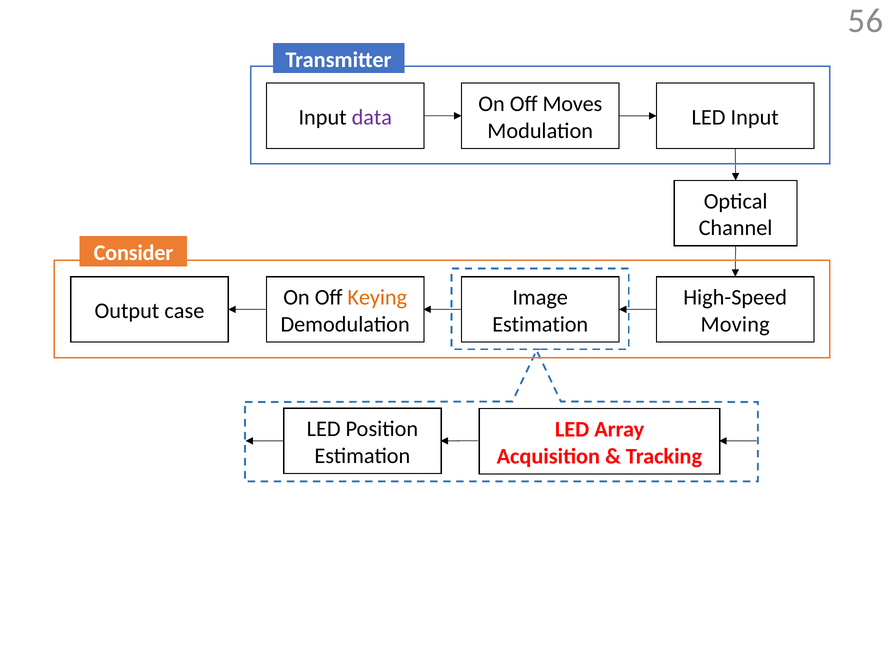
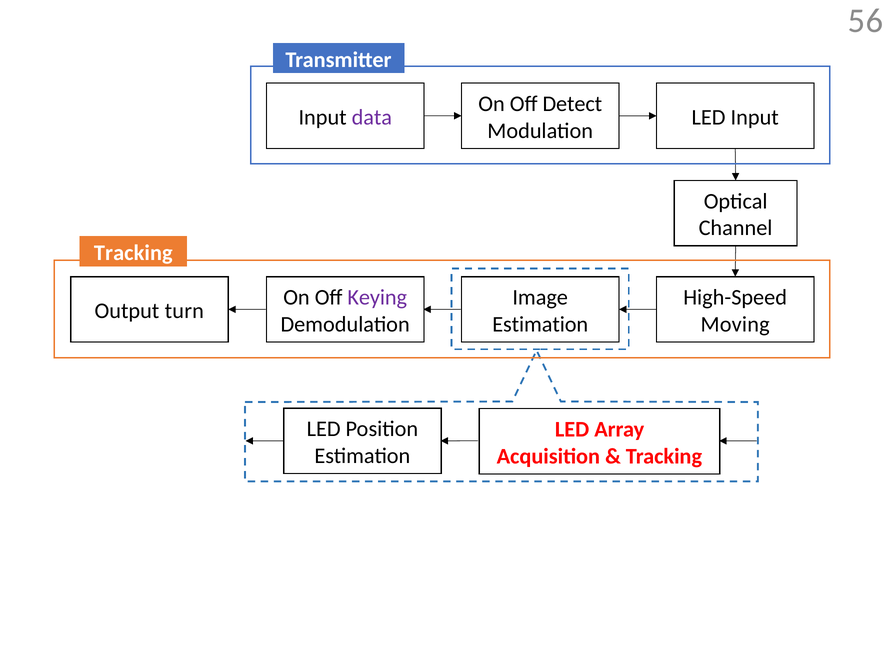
Moves: Moves -> Detect
Consider at (133, 253): Consider -> Tracking
Keying colour: orange -> purple
case: case -> turn
